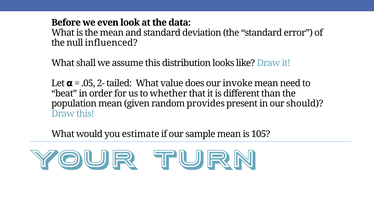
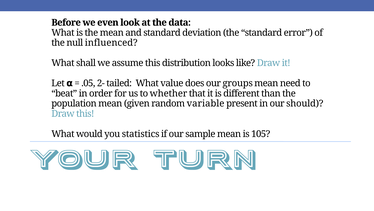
invoke: invoke -> groups
provides: provides -> variable
estimate: estimate -> statistics
